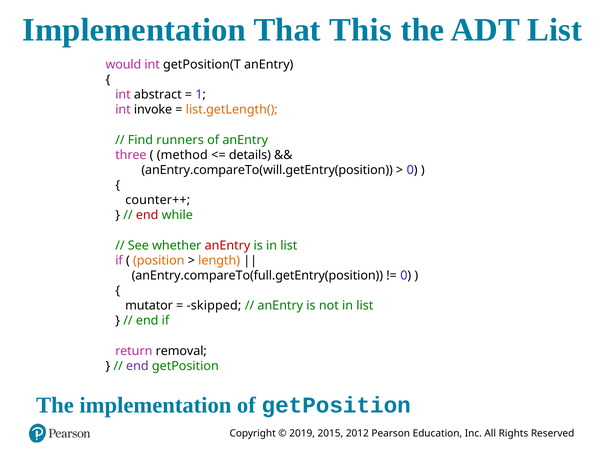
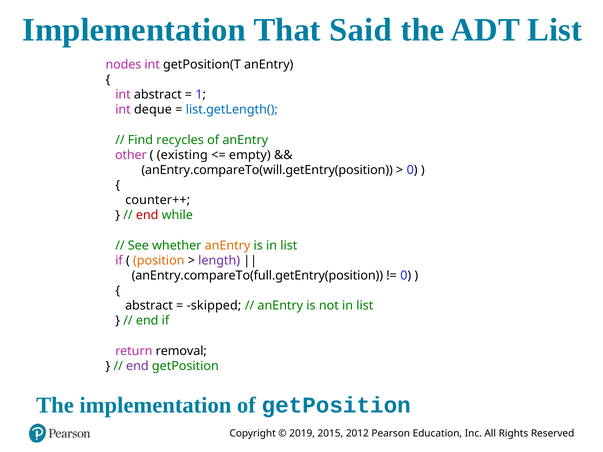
This: This -> Said
would: would -> nodes
invoke: invoke -> deque
list.getLength( colour: orange -> blue
runners: runners -> recycles
three: three -> other
method: method -> existing
details: details -> empty
anEntry at (227, 246) colour: red -> orange
length colour: orange -> purple
mutator at (149, 306): mutator -> abstract
